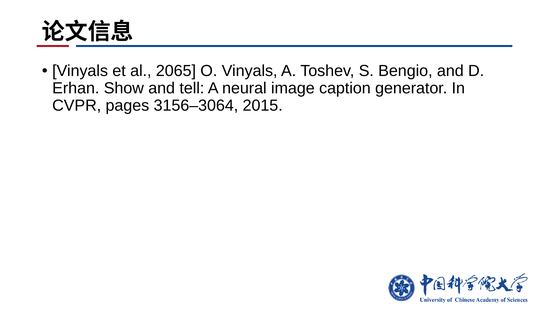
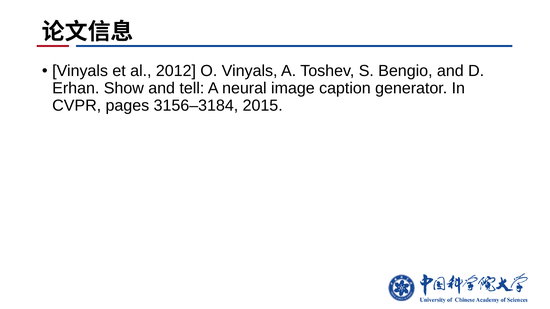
2065: 2065 -> 2012
3156–3064: 3156–3064 -> 3156–3184
